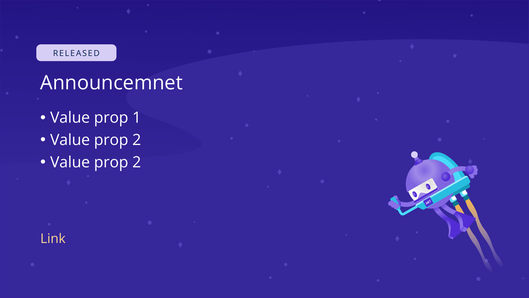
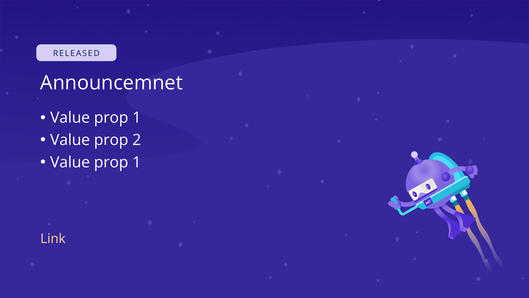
2 at (137, 162): 2 -> 1
